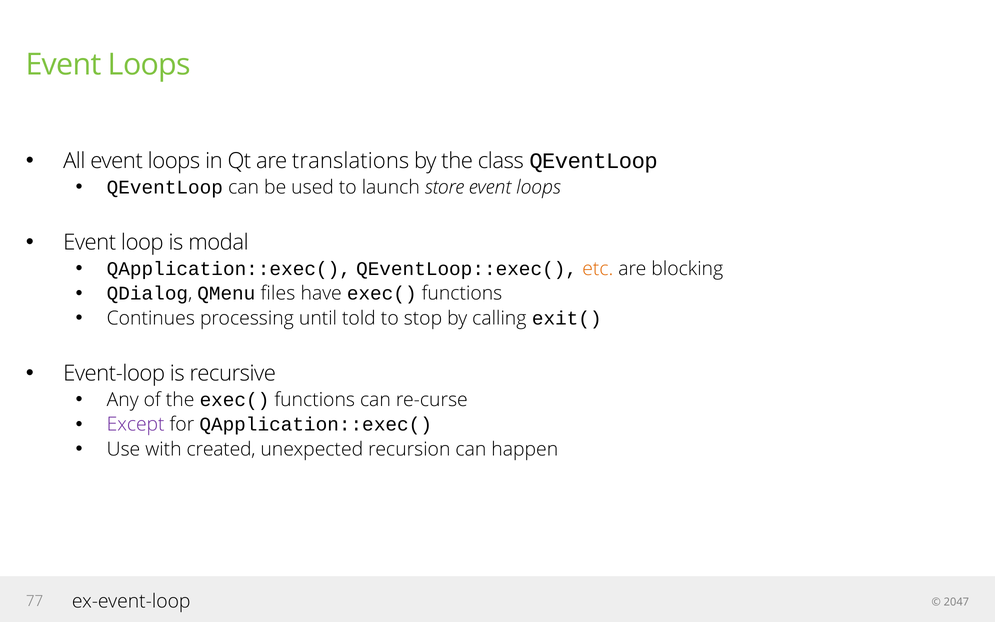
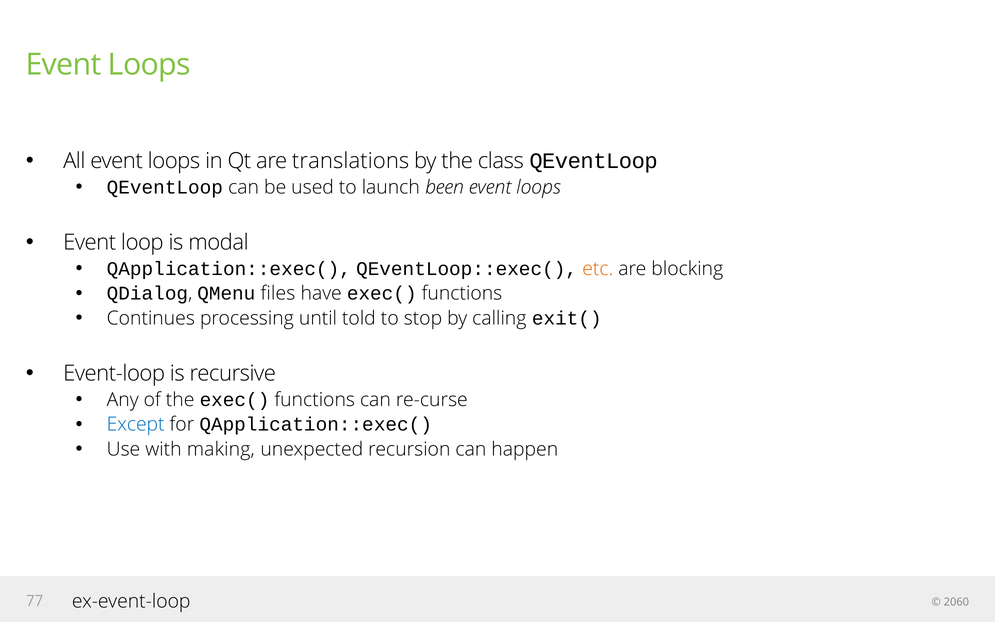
store: store -> been
Except colour: purple -> blue
created: created -> making
2047: 2047 -> 2060
